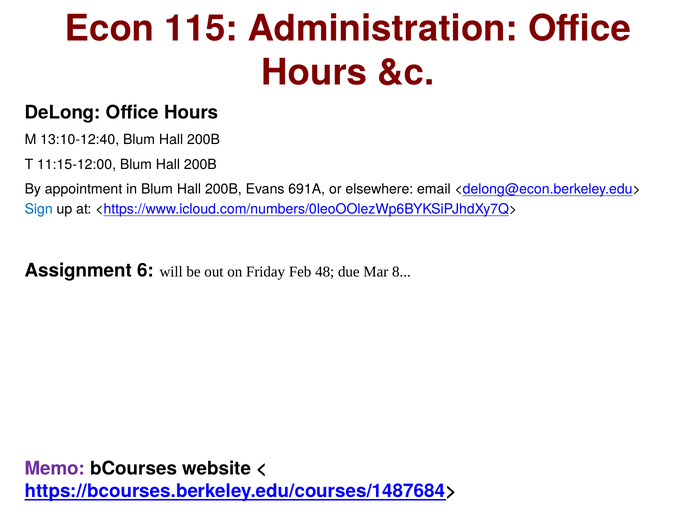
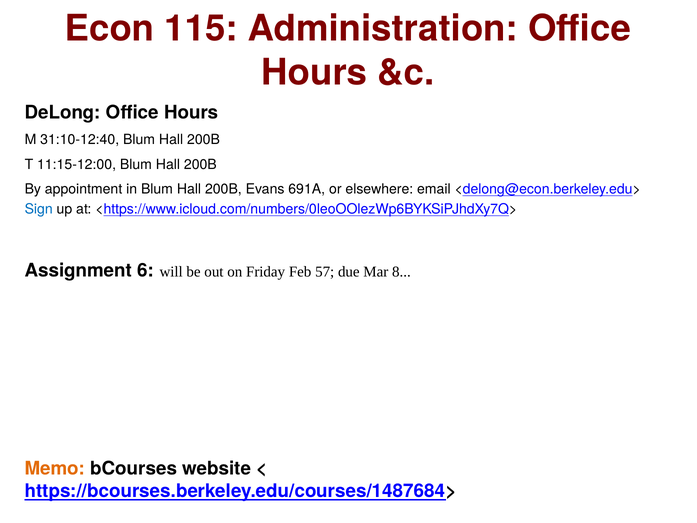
13:10-12:40: 13:10-12:40 -> 31:10-12:40
48: 48 -> 57
Memo colour: purple -> orange
